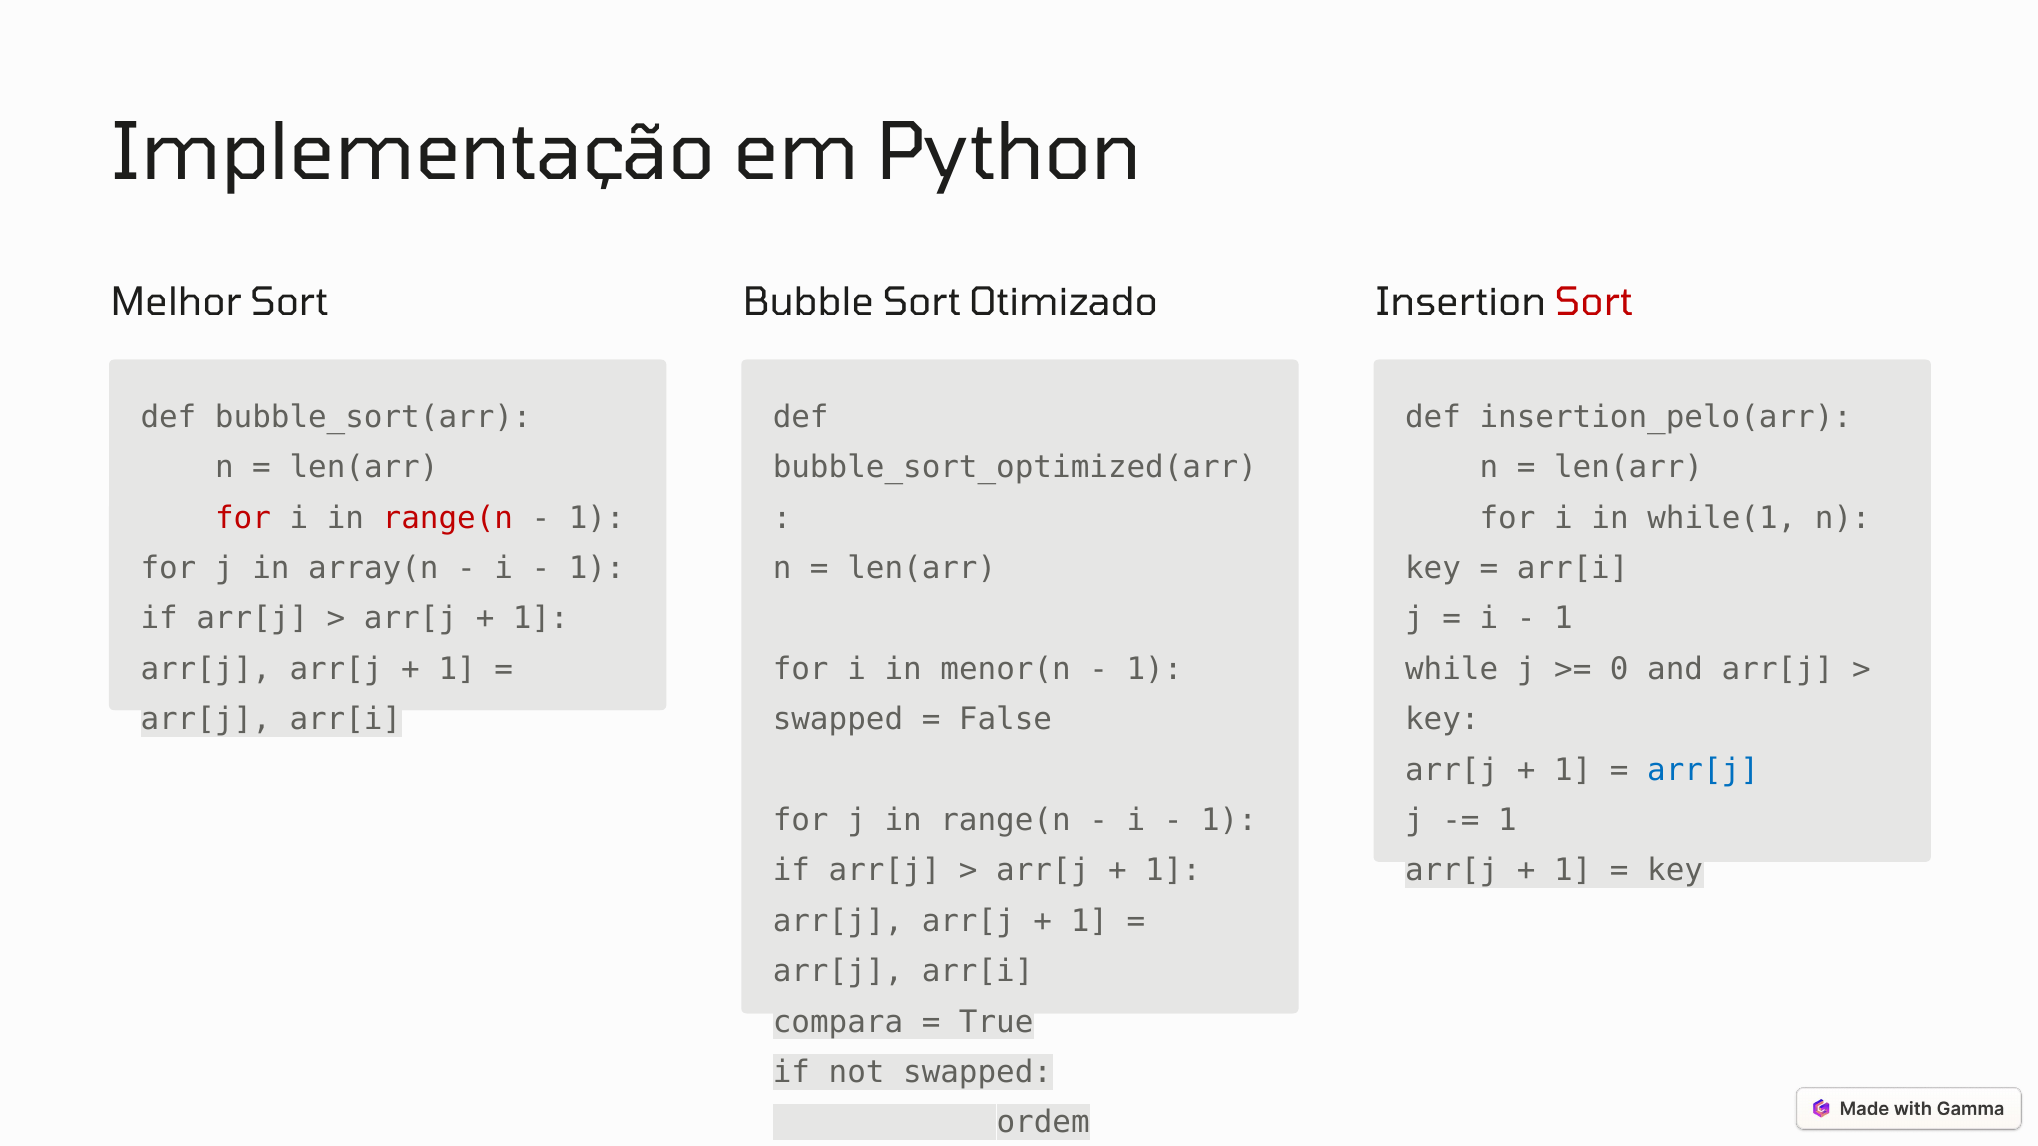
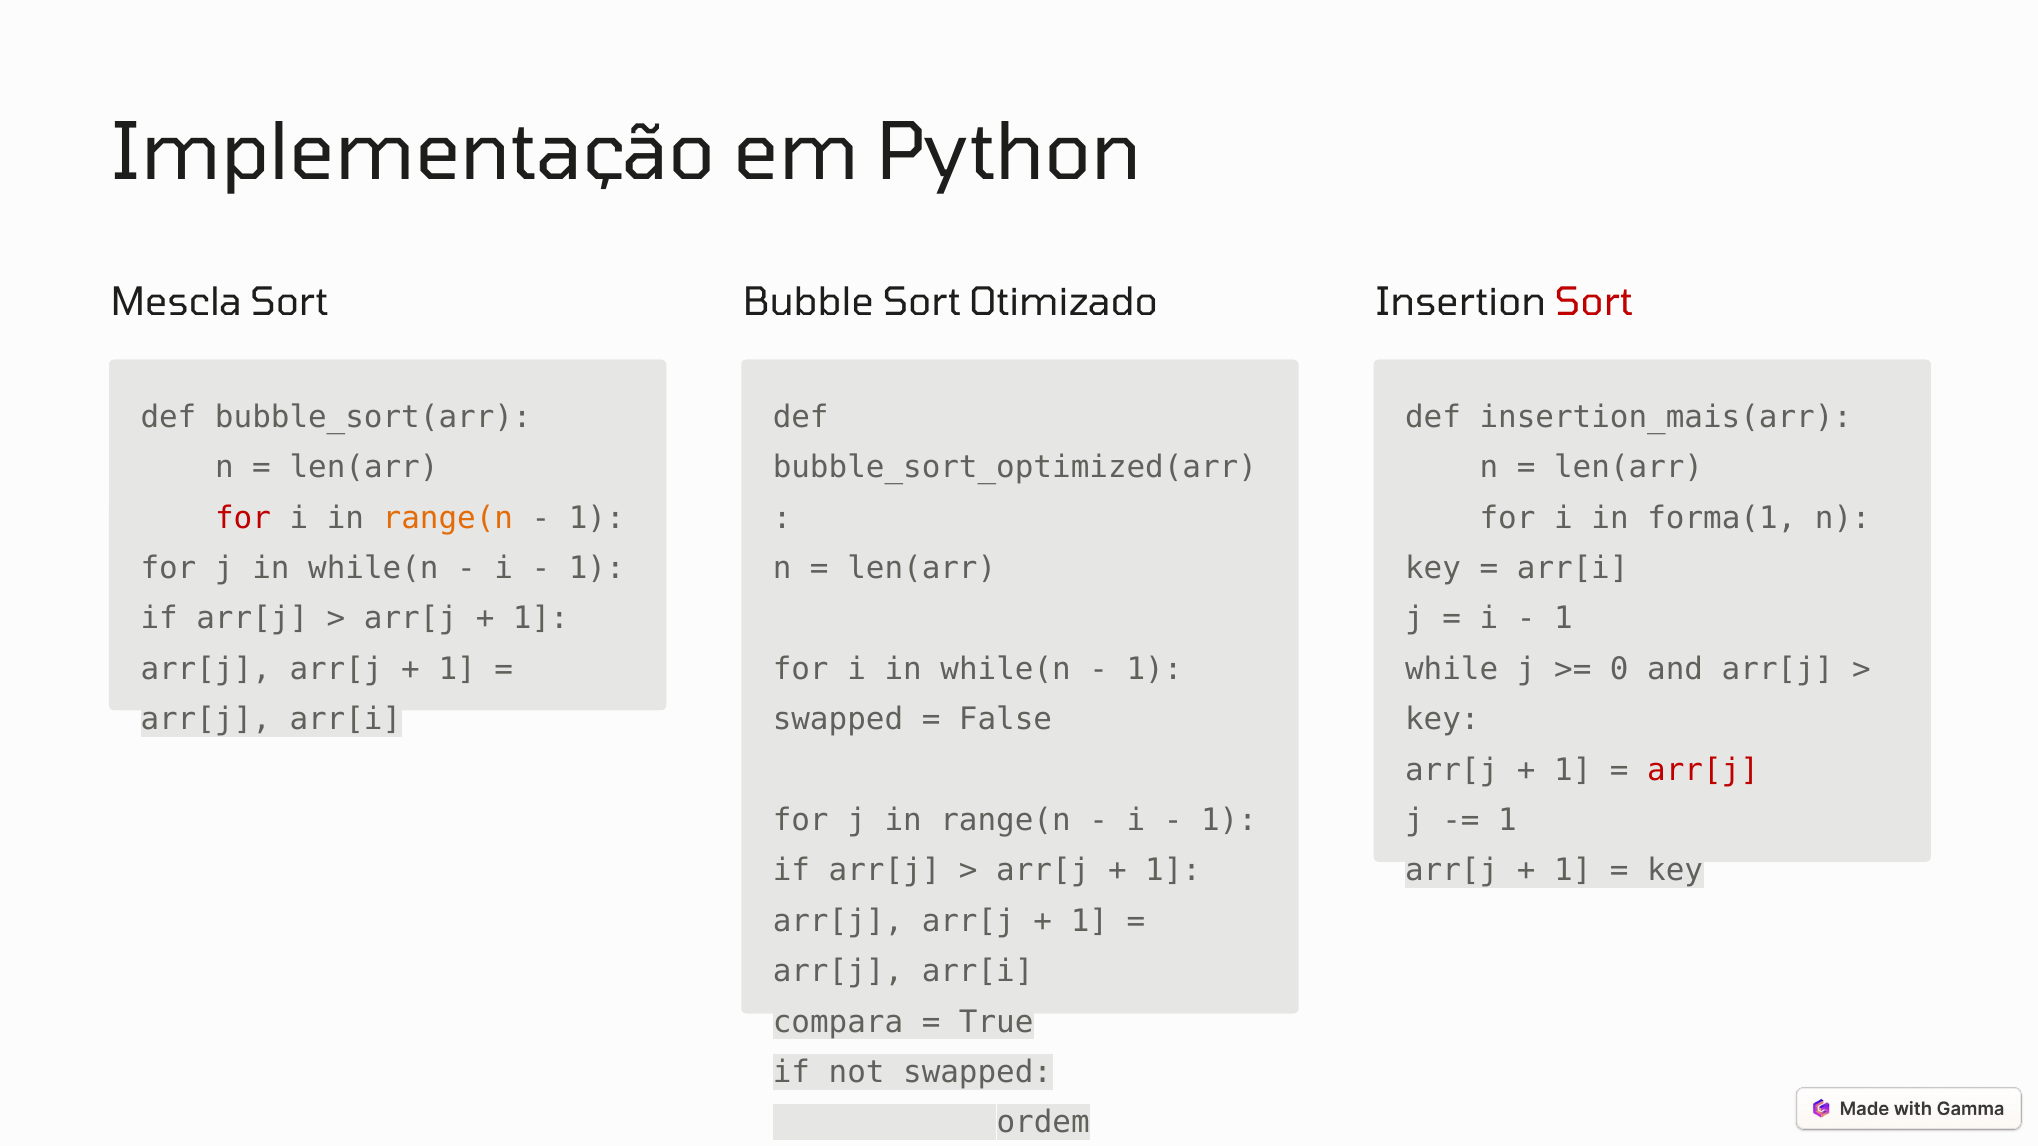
Melhor: Melhor -> Mescla
insertion_pelo(arr: insertion_pelo(arr -> insertion_mais(arr
range(n at (448, 518) colour: red -> orange
while(1: while(1 -> forma(1
j in array(n: array(n -> while(n
i in menor(n: menor(n -> while(n
arr[j at (1703, 770) colour: blue -> red
